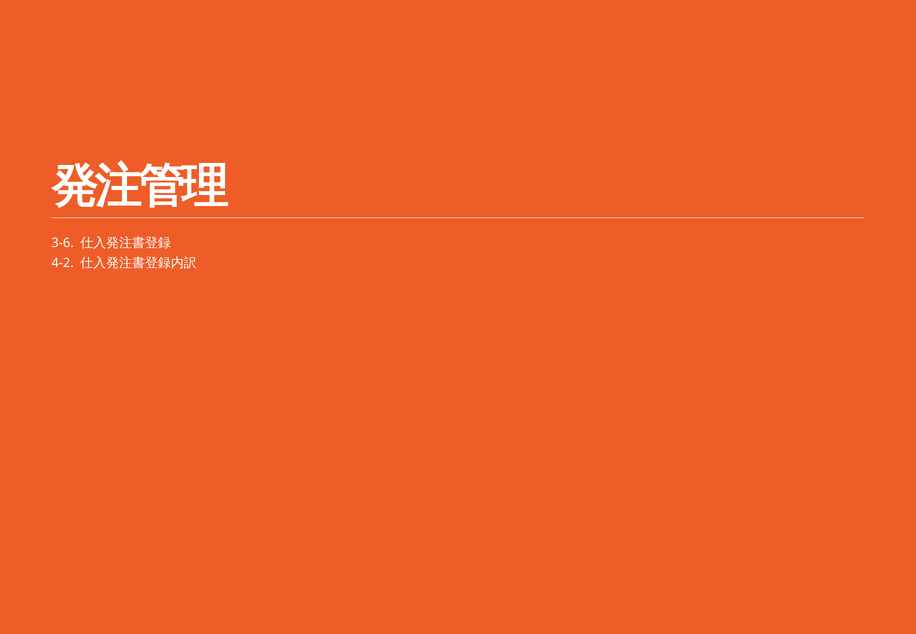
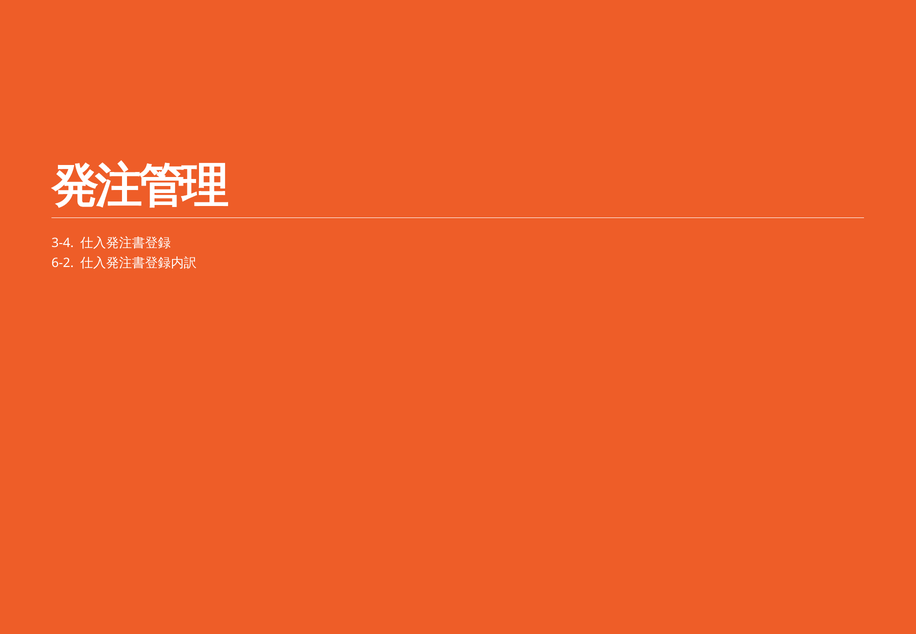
3-6: 3-6 -> 3-4
4-2: 4-2 -> 6-2
